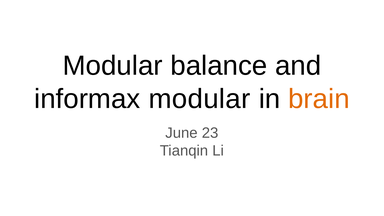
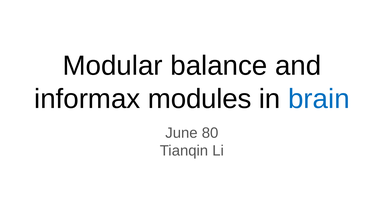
informax modular: modular -> modules
brain colour: orange -> blue
23: 23 -> 80
